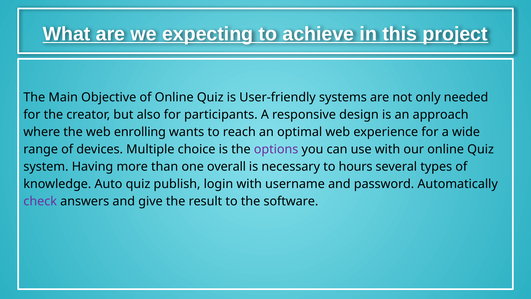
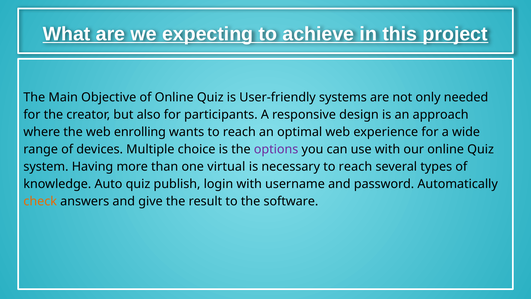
overall: overall -> virtual
necessary to hours: hours -> reach
check colour: purple -> orange
